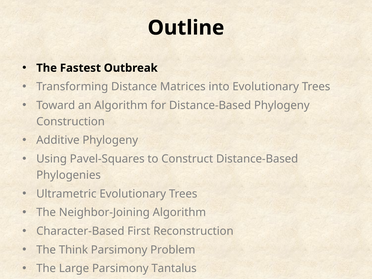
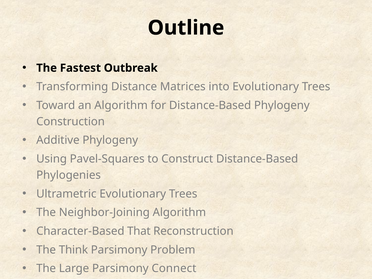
First: First -> That
Tantalus: Tantalus -> Connect
